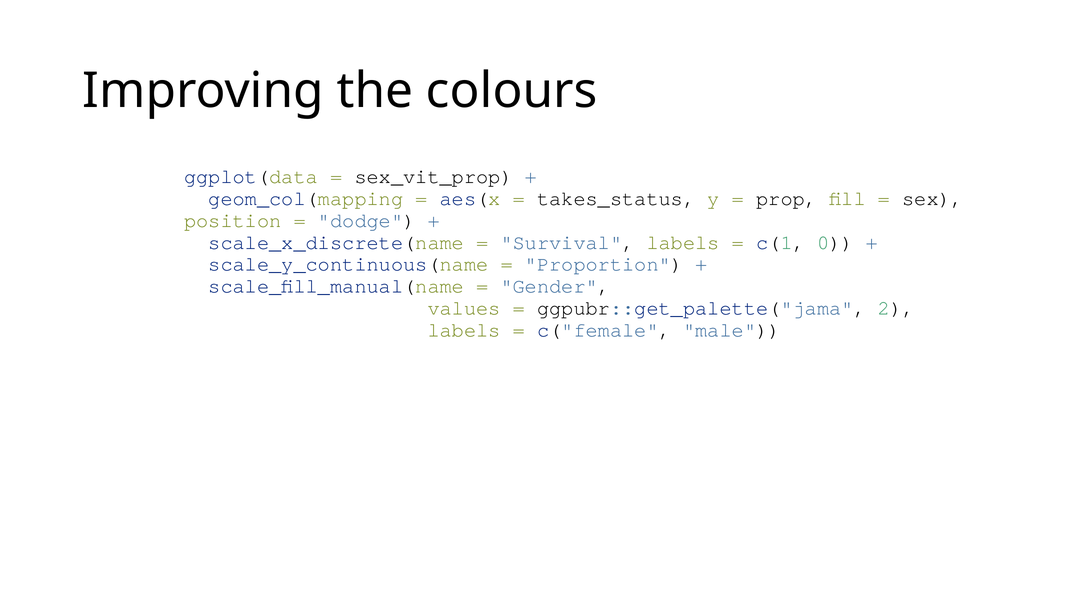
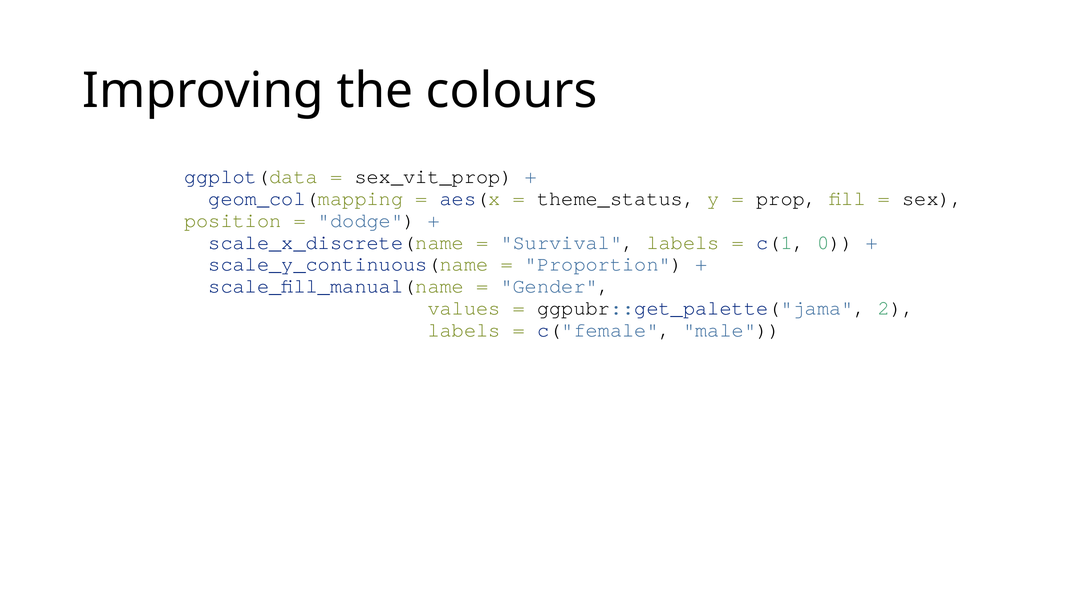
takes_status: takes_status -> theme_status
